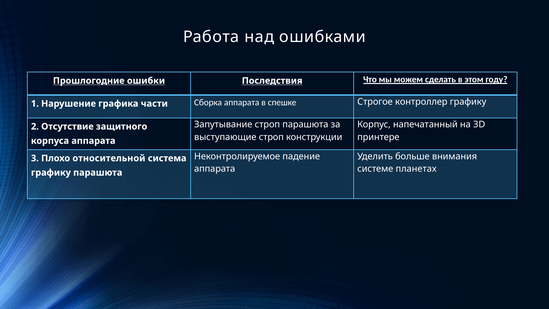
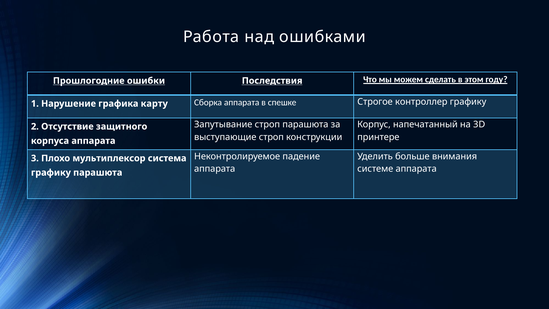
части: части -> карту
относительной: относительной -> мультиплексор
системе планетах: планетах -> аппарата
